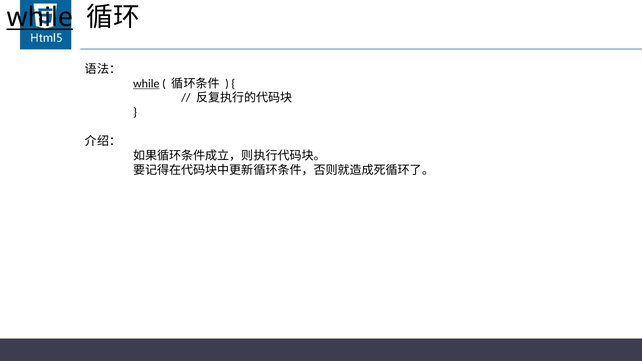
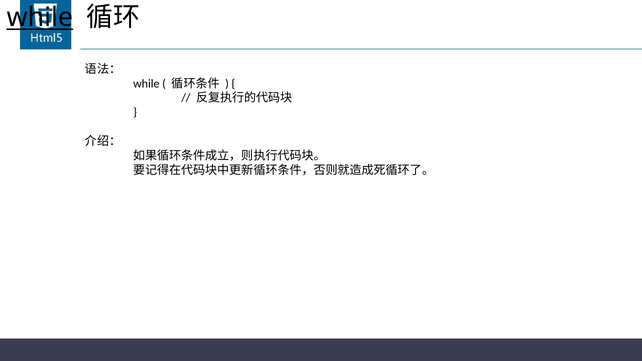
while at (146, 84) underline: present -> none
